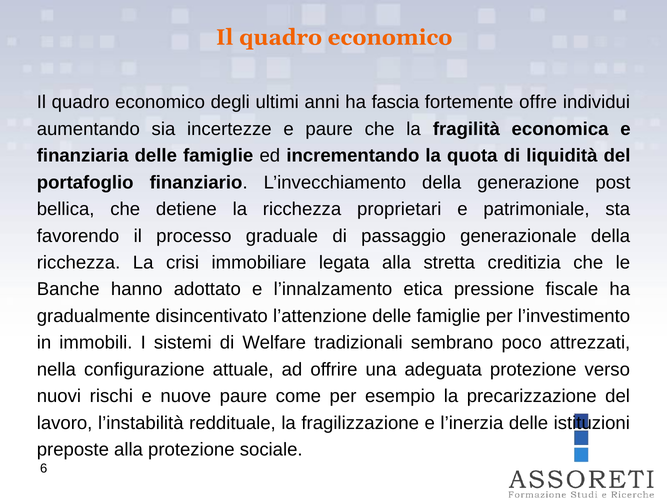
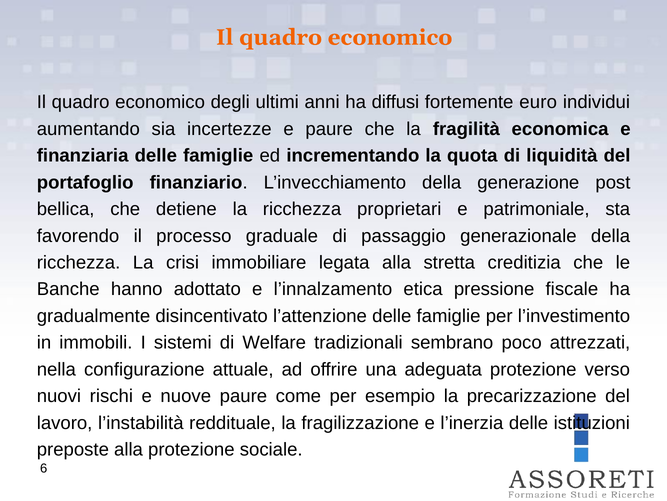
fascia: fascia -> diffusi
offre: offre -> euro
